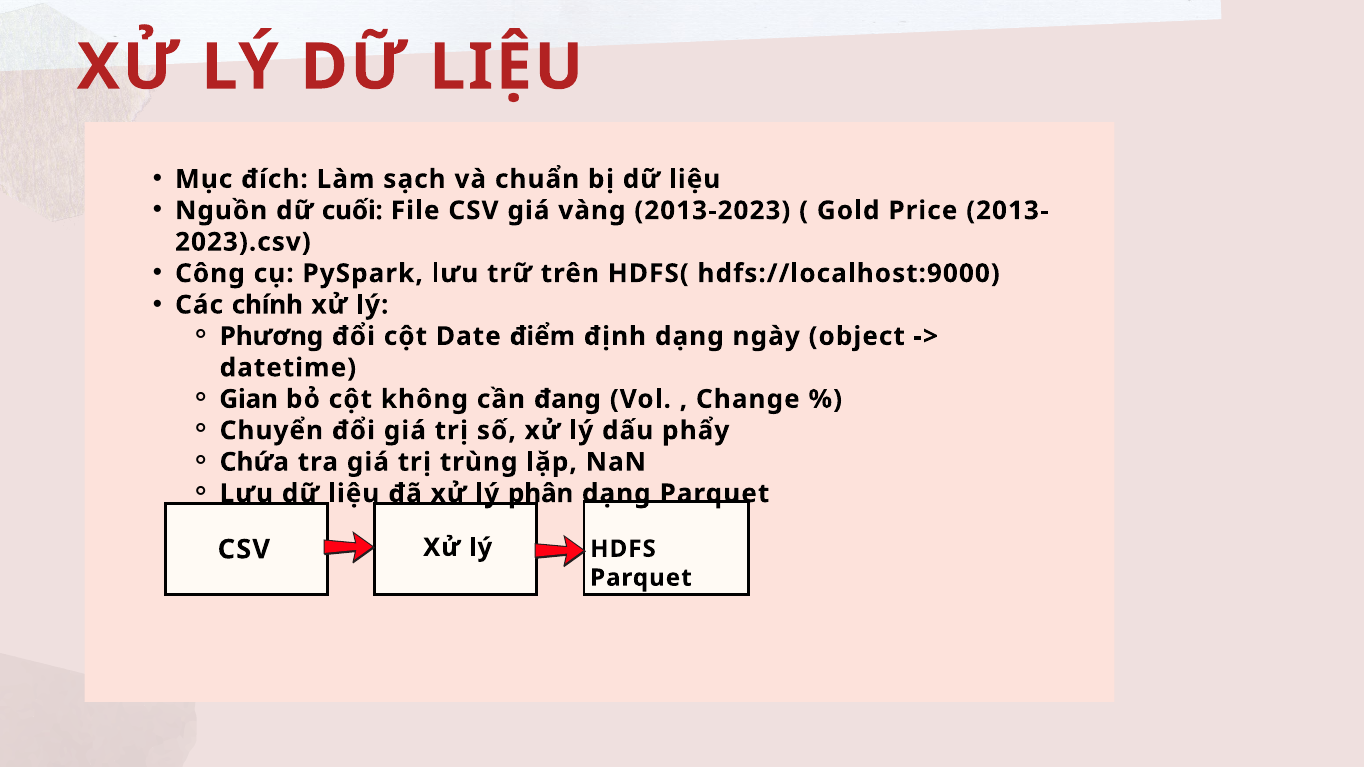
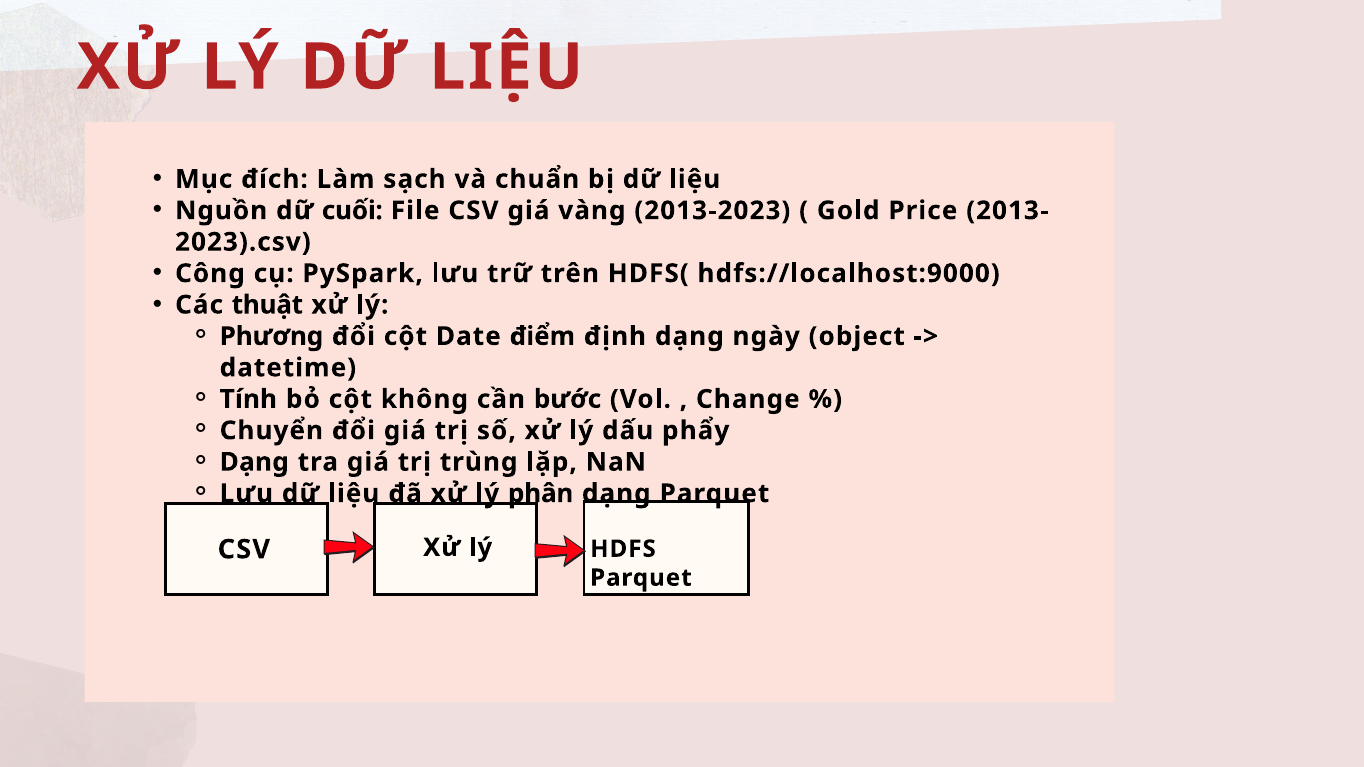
chính: chính -> thuật
Gian: Gian -> Tính
đang: đang -> bước
Chứa at (254, 462): Chứa -> Dạng
